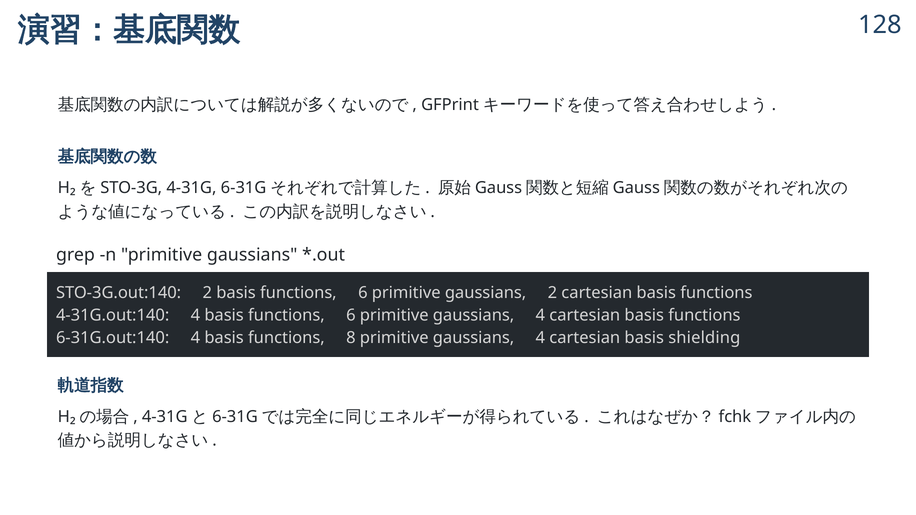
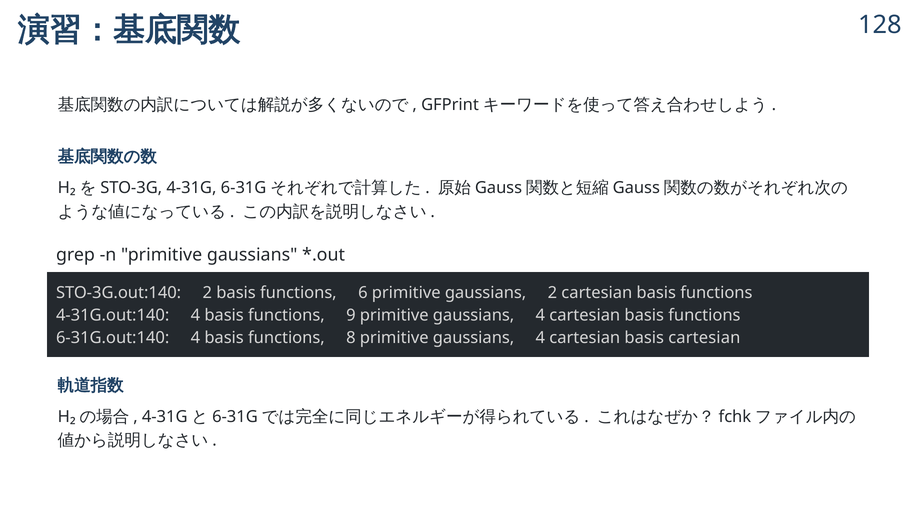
4 basis functions 6: 6 -> 9
basis shielding: shielding -> cartesian
